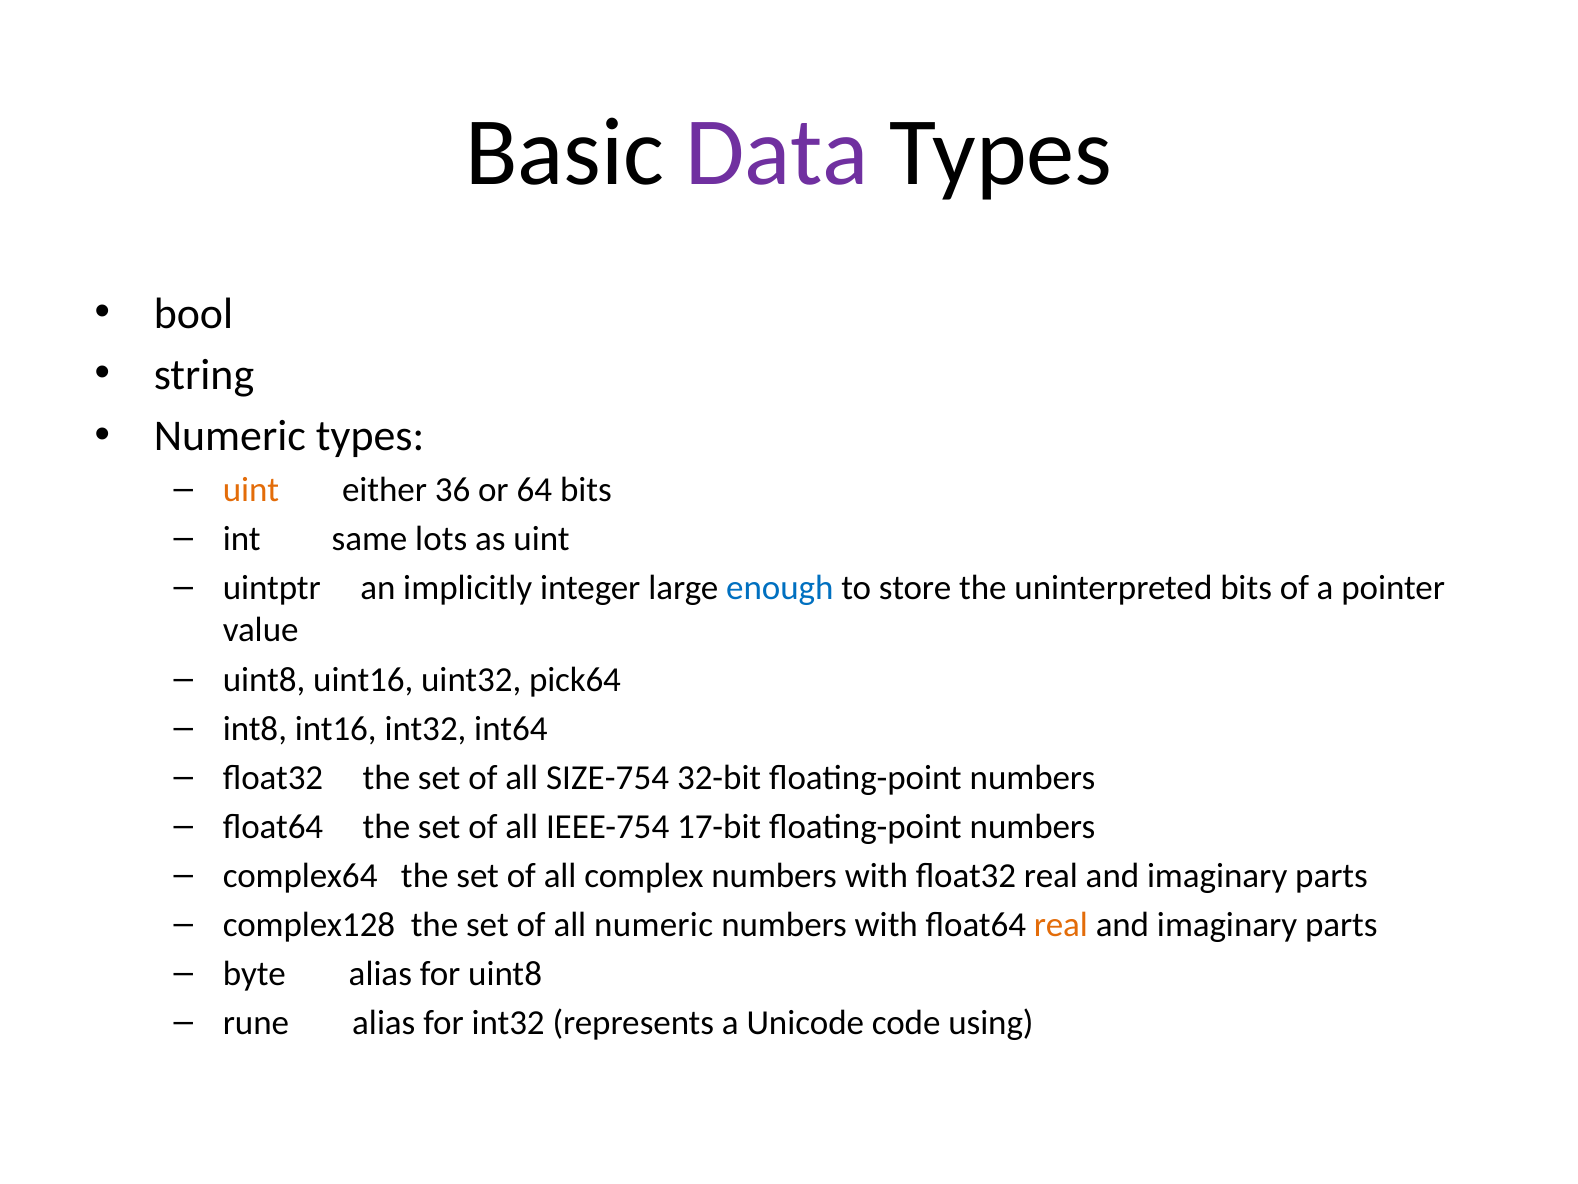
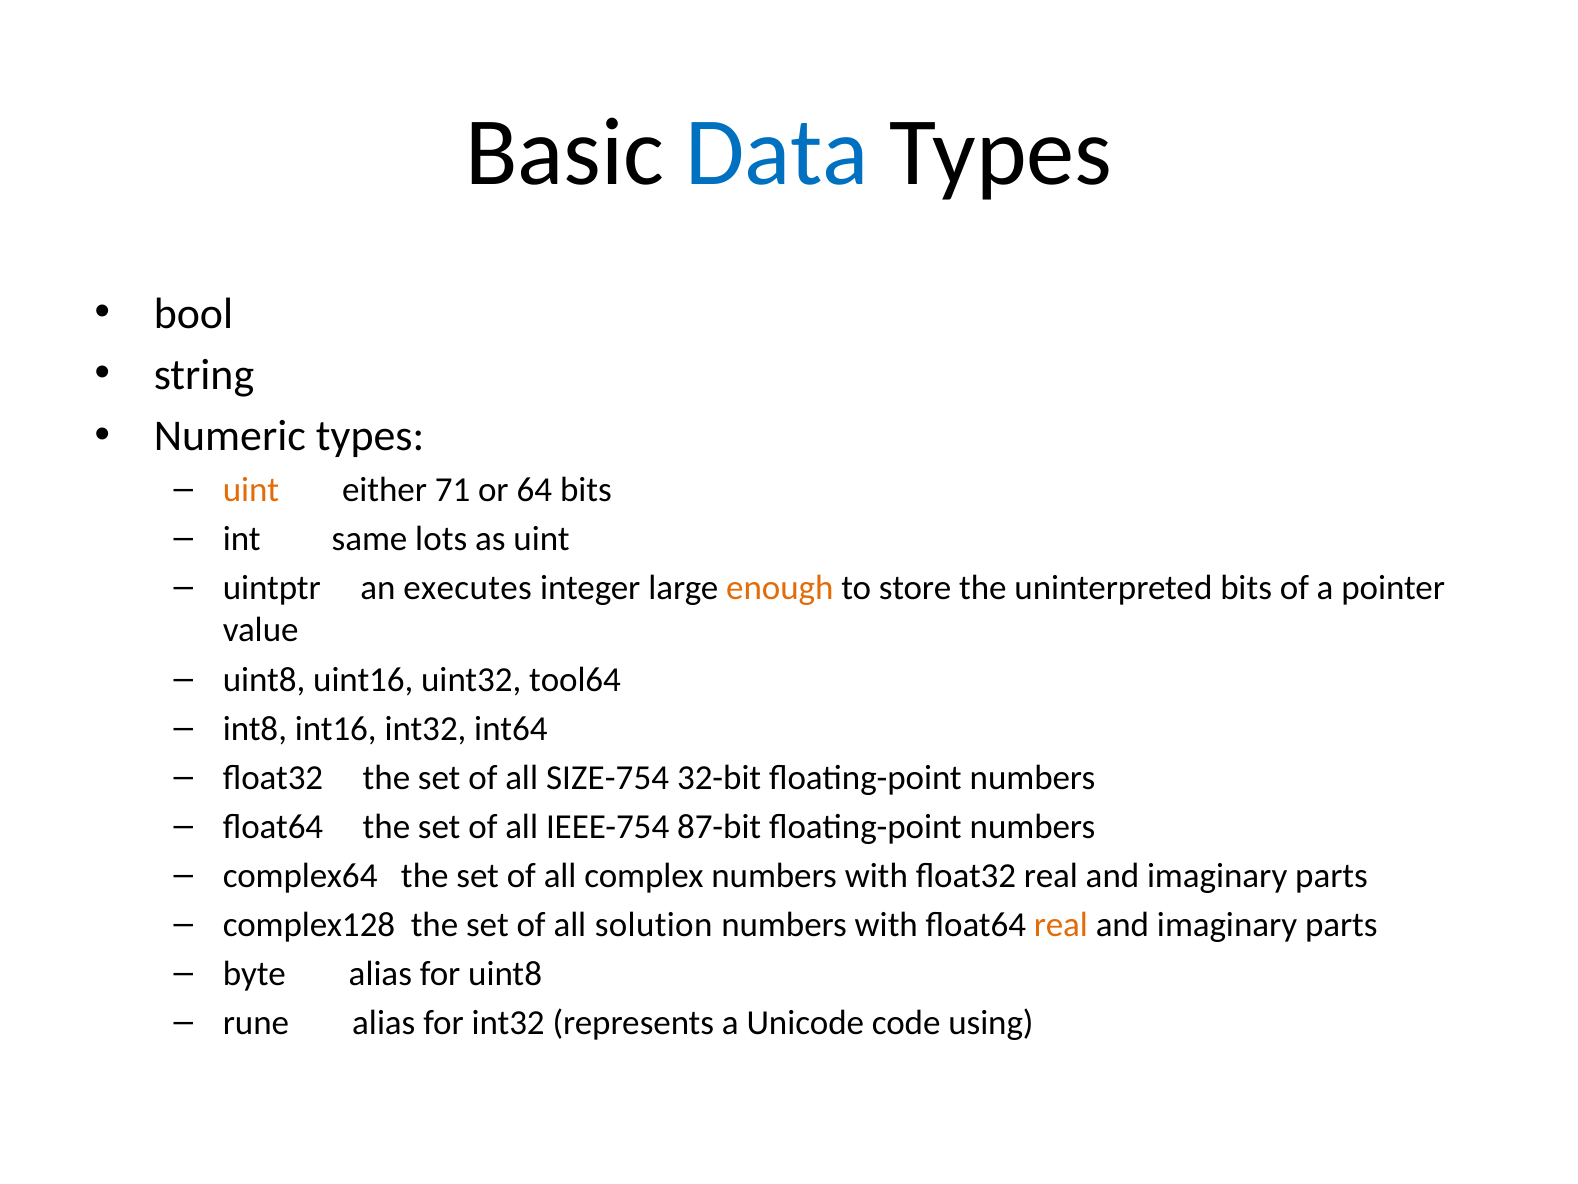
Data colour: purple -> blue
36: 36 -> 71
implicitly: implicitly -> executes
enough colour: blue -> orange
pick64: pick64 -> tool64
17-bit: 17-bit -> 87-bit
all numeric: numeric -> solution
